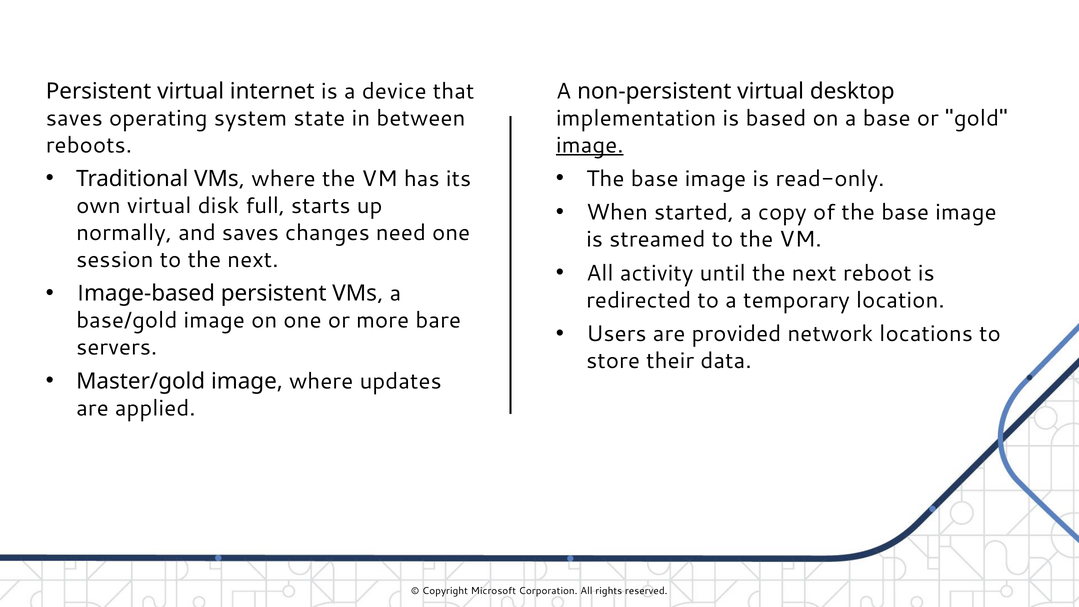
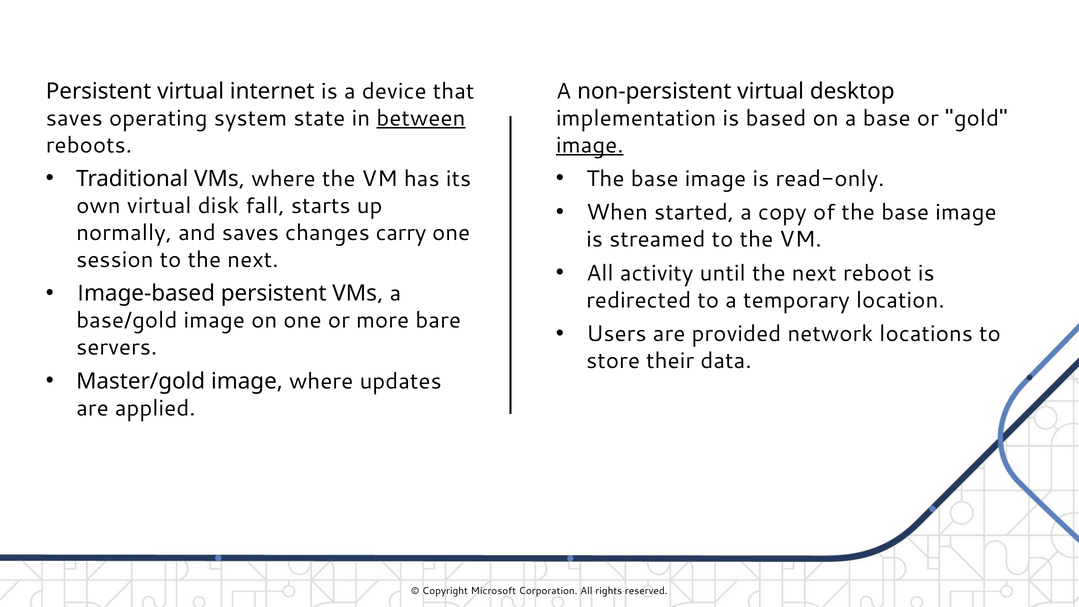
between underline: none -> present
full: full -> fall
need: need -> carry
